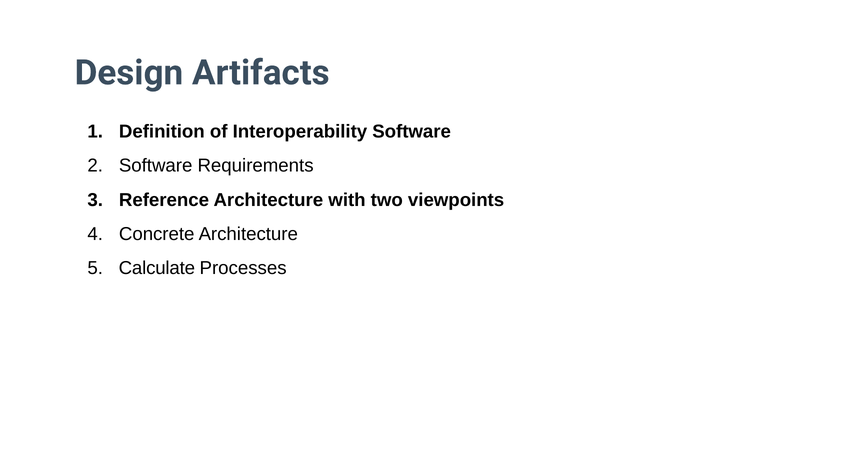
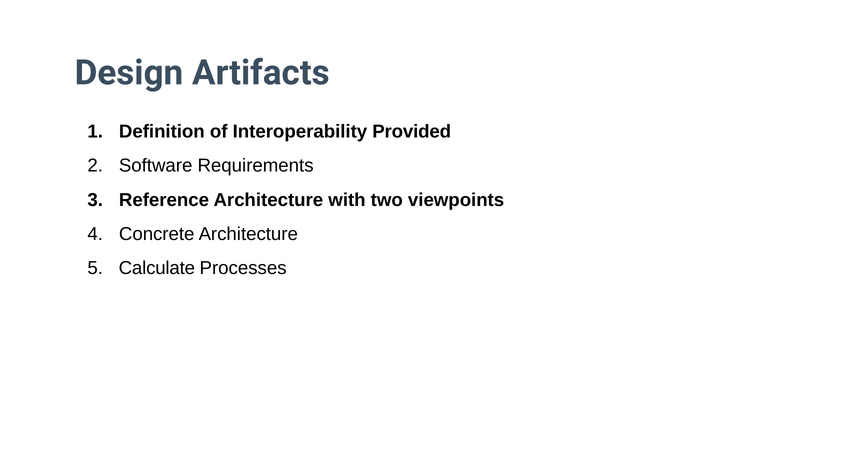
Interoperability Software: Software -> Provided
